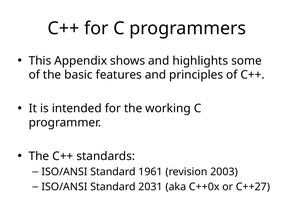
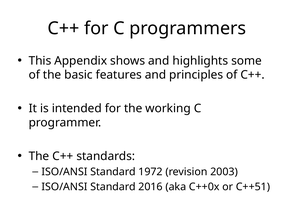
1961: 1961 -> 1972
2031: 2031 -> 2016
C++27: C++27 -> C++51
